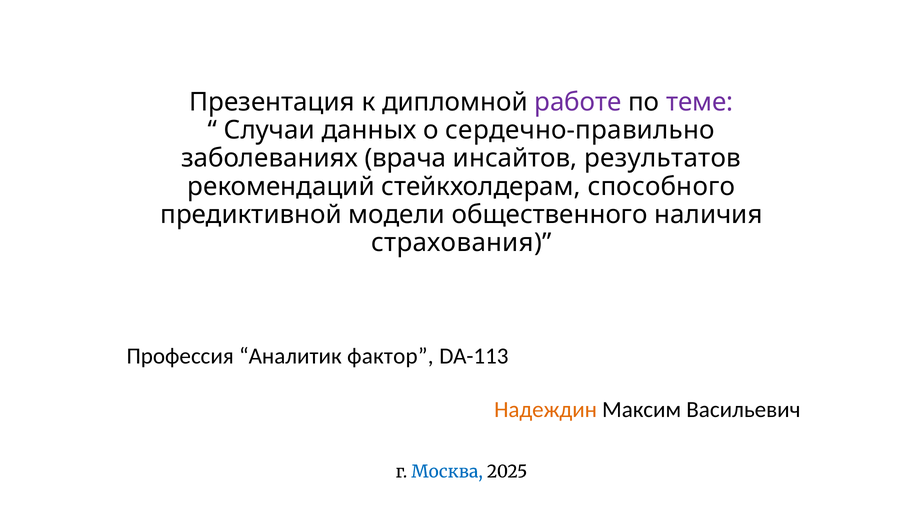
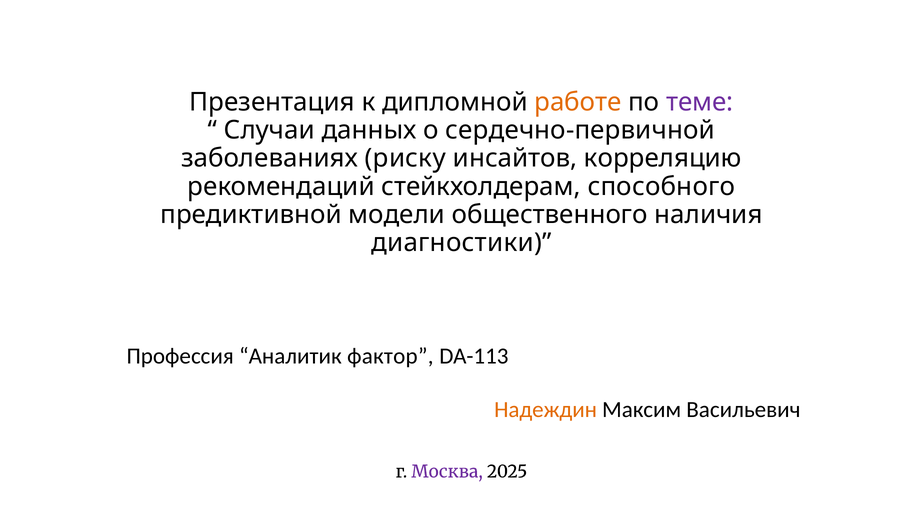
работе colour: purple -> orange
сердечно-правильно: сердечно-правильно -> сердечно-первичной
врача: врача -> риску
результатов: результатов -> корреляцию
страхования: страхования -> диагностики
Москва colour: blue -> purple
